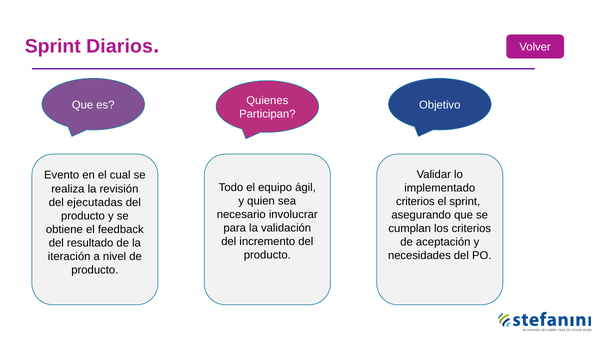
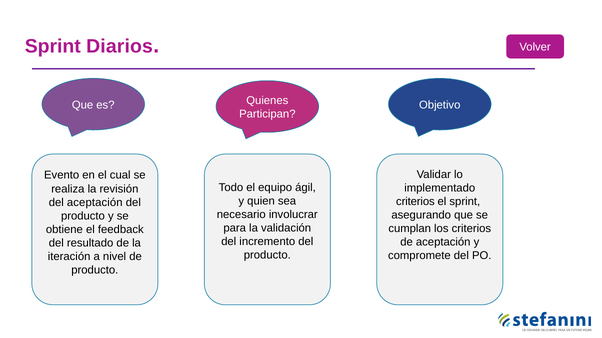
del ejecutadas: ejecutadas -> aceptación
necesidades: necesidades -> compromete
